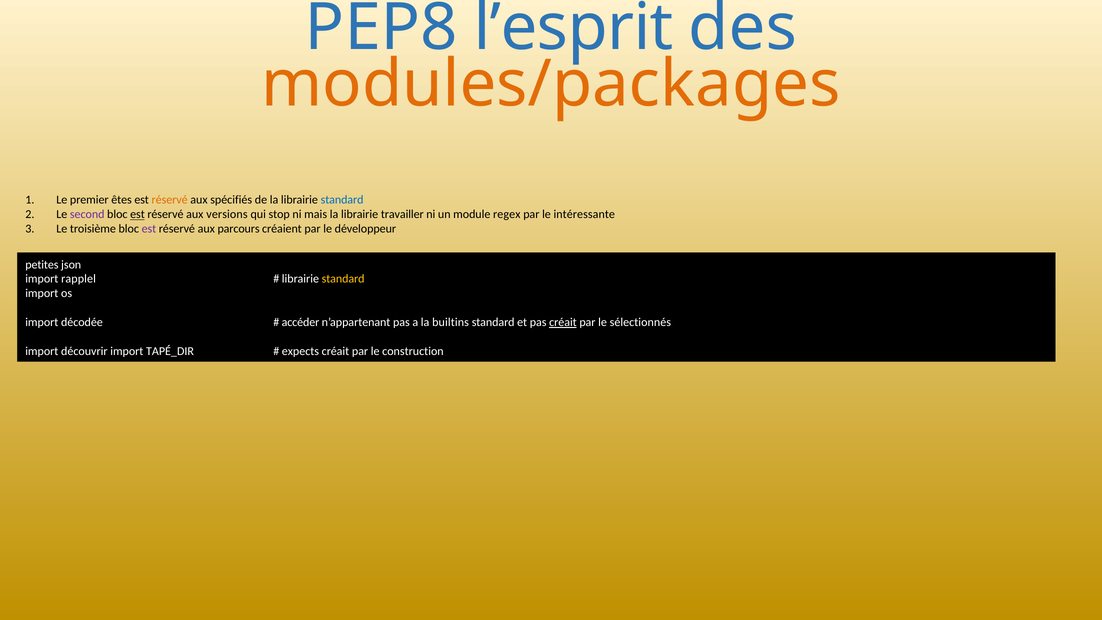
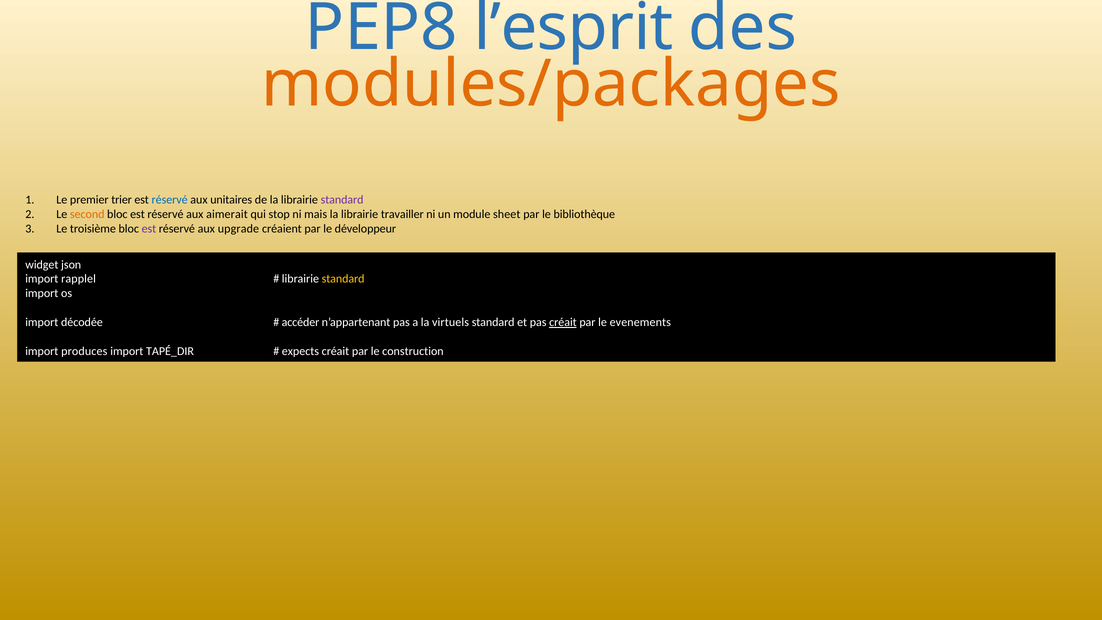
êtes: êtes -> trier
réservé at (170, 200) colour: orange -> blue
spécifiés: spécifiés -> unitaires
standard at (342, 200) colour: blue -> purple
second colour: purple -> orange
est at (137, 214) underline: present -> none
versions: versions -> aimerait
regex: regex -> sheet
intéressante: intéressante -> bibliothèque
parcours: parcours -> upgrade
petites: petites -> widget
builtins: builtins -> virtuels
sélectionnés: sélectionnés -> evenements
découvrir: découvrir -> produces
